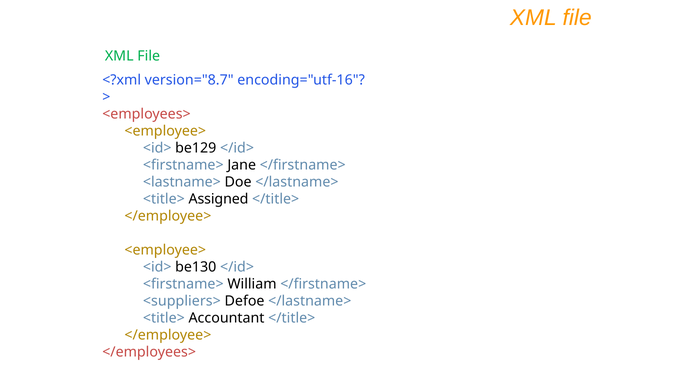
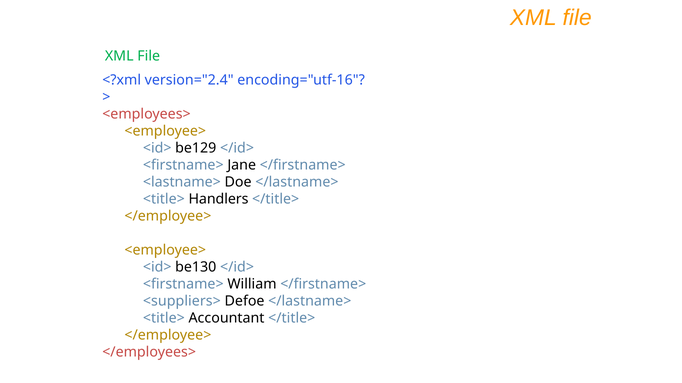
version="8.7: version="8.7 -> version="2.4
Assigned: Assigned -> Handlers
